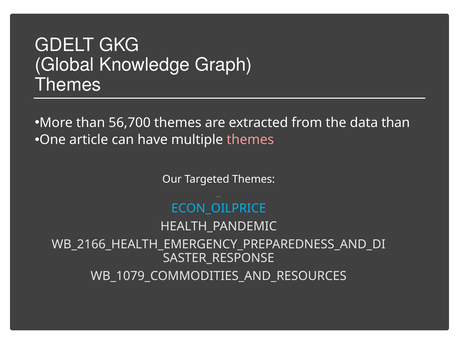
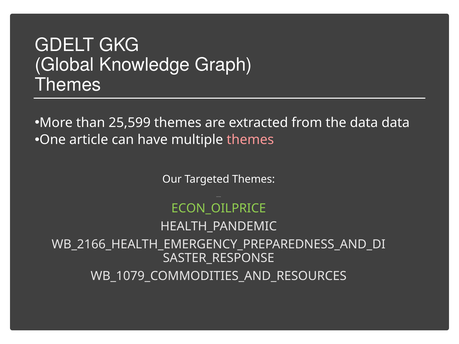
56,700: 56,700 -> 25,599
data than: than -> data
ECON_OILPRICE colour: light blue -> light green
